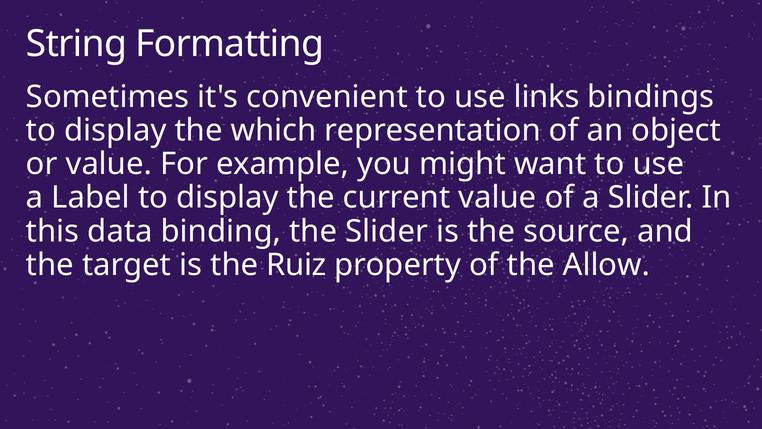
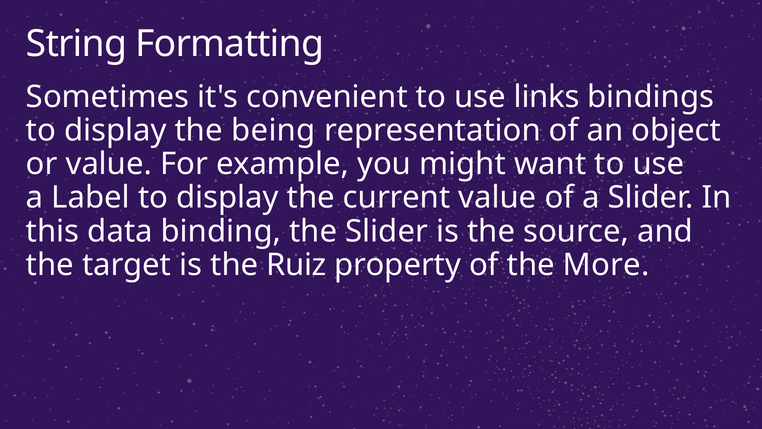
which: which -> being
Allow: Allow -> More
